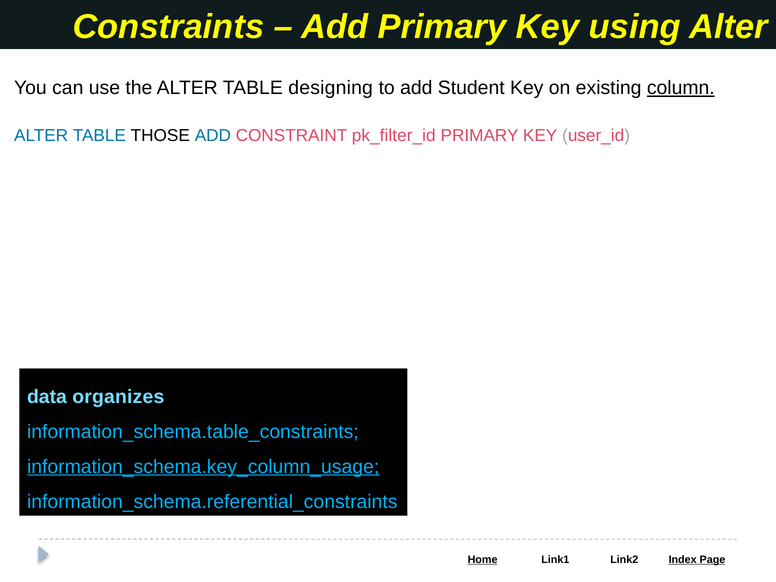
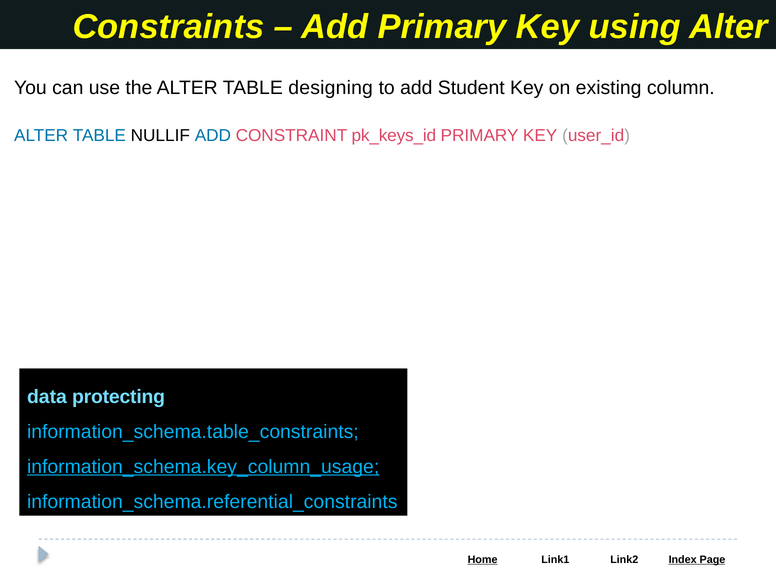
column underline: present -> none
THOSE: THOSE -> NULLIF
pk_filter_id: pk_filter_id -> pk_keys_id
organizes: organizes -> protecting
